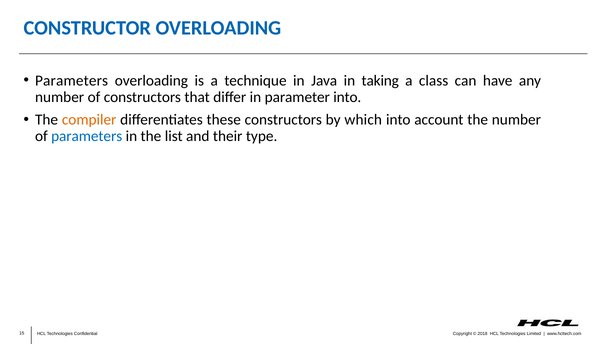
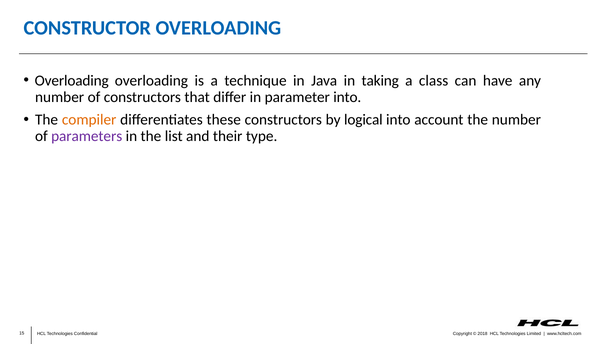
Parameters at (72, 80): Parameters -> Overloading
which: which -> logical
parameters at (87, 136) colour: blue -> purple
